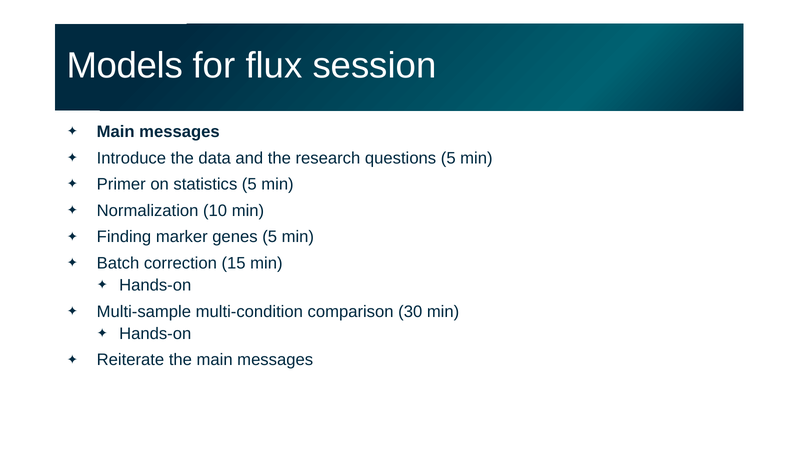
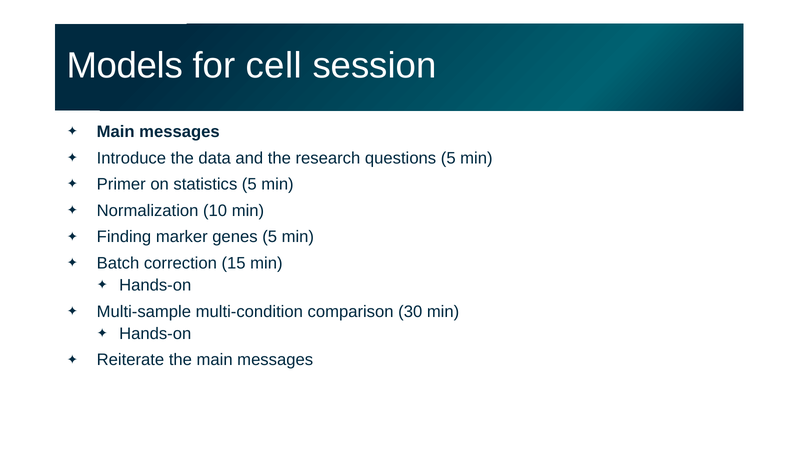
flux: flux -> cell
